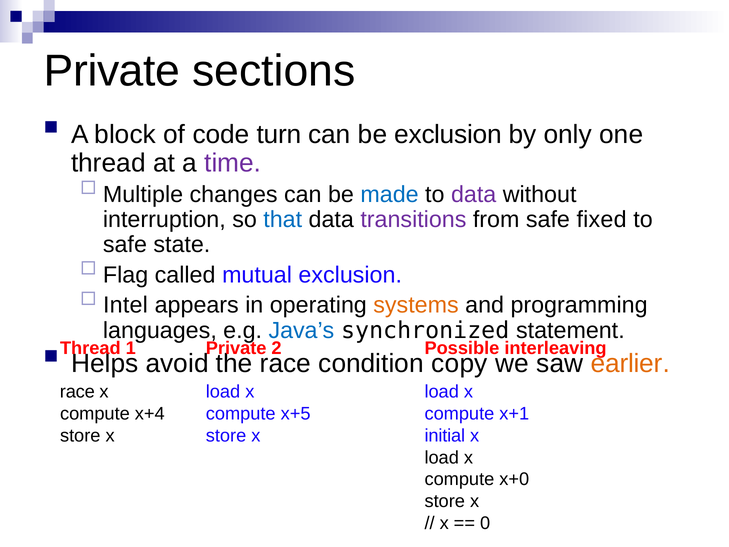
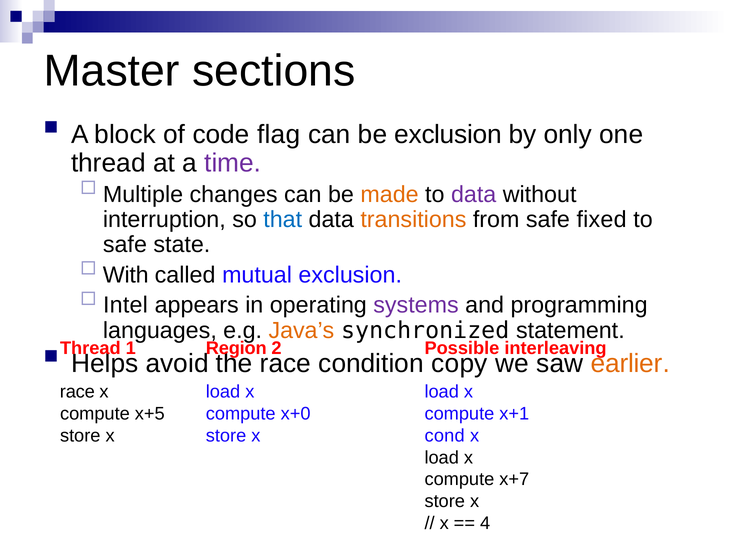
Private at (112, 71): Private -> Master
turn: turn -> flag
made colour: blue -> orange
transitions colour: purple -> orange
Flag: Flag -> With
systems colour: orange -> purple
Java’s colour: blue -> orange
Private at (236, 348): Private -> Region
x+4: x+4 -> x+5
x+5: x+5 -> x+0
initial: initial -> cond
x+0: x+0 -> x+7
0: 0 -> 4
